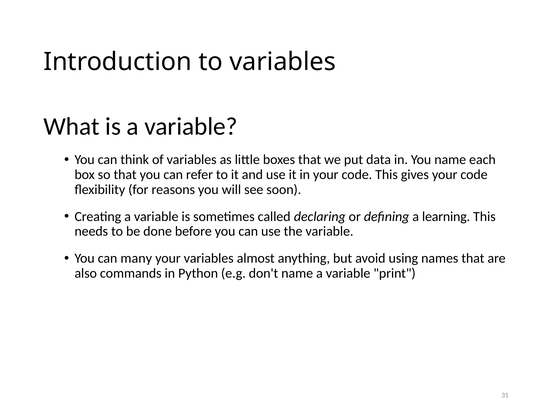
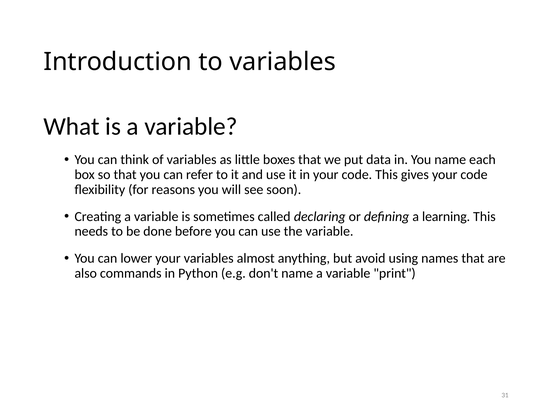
many: many -> lower
